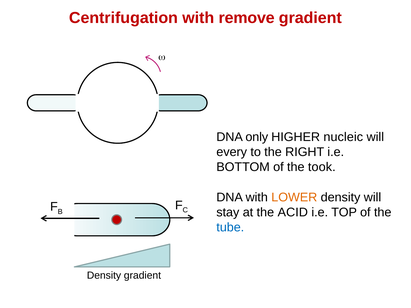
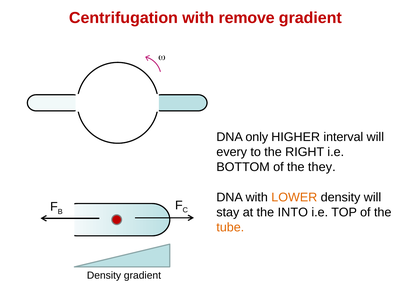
nucleic: nucleic -> interval
took: took -> they
ACID: ACID -> INTO
tube colour: blue -> orange
